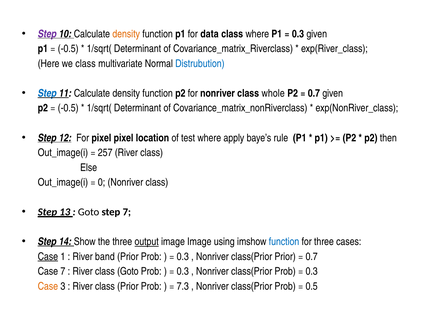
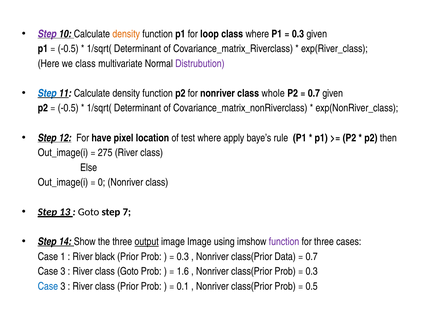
data: data -> loop
Distrubution colour: blue -> purple
For pixel: pixel -> have
257: 257 -> 275
function at (284, 242) colour: blue -> purple
Case at (48, 257) underline: present -> none
band: band -> black
class(Prior Prior: Prior -> Data
7 at (63, 271): 7 -> 3
0.3 at (183, 271): 0.3 -> 1.6
Case at (48, 286) colour: orange -> blue
7.3: 7.3 -> 0.1
